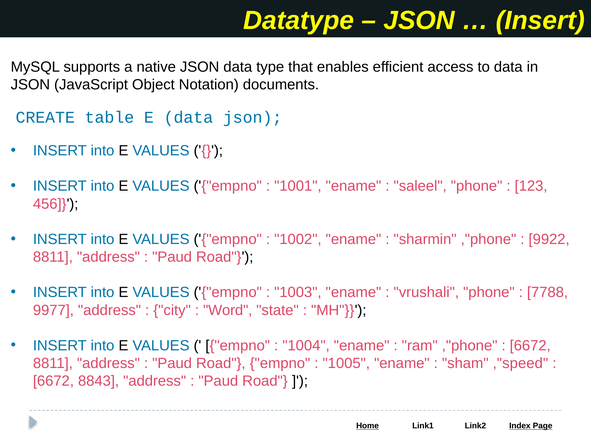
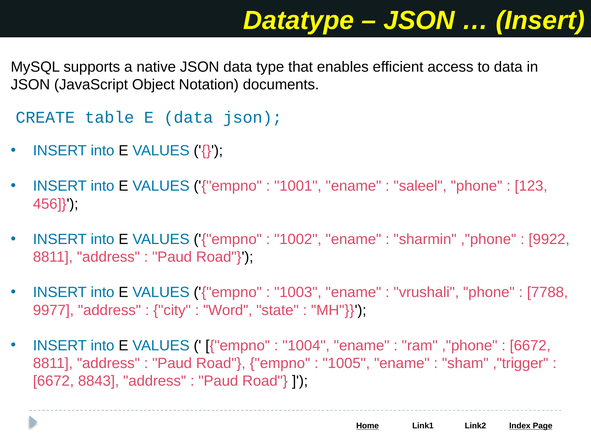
,"speed: ,"speed -> ,"trigger
